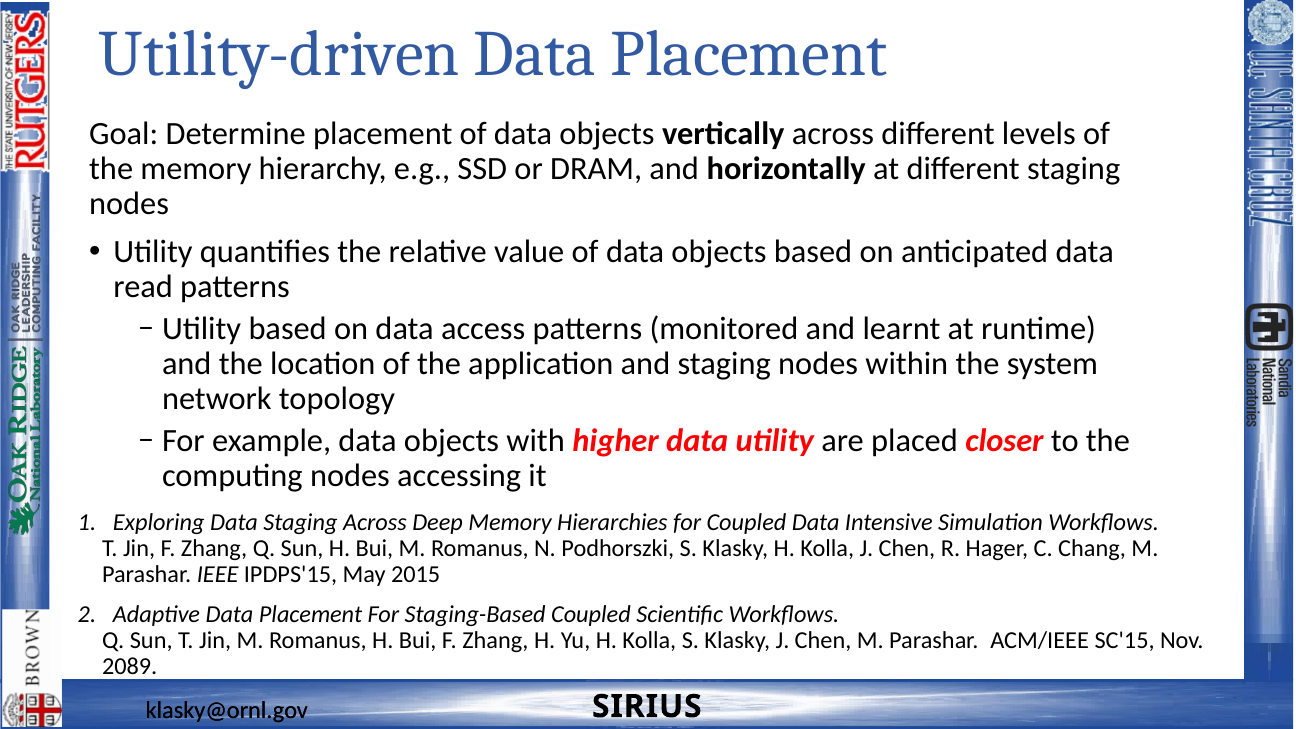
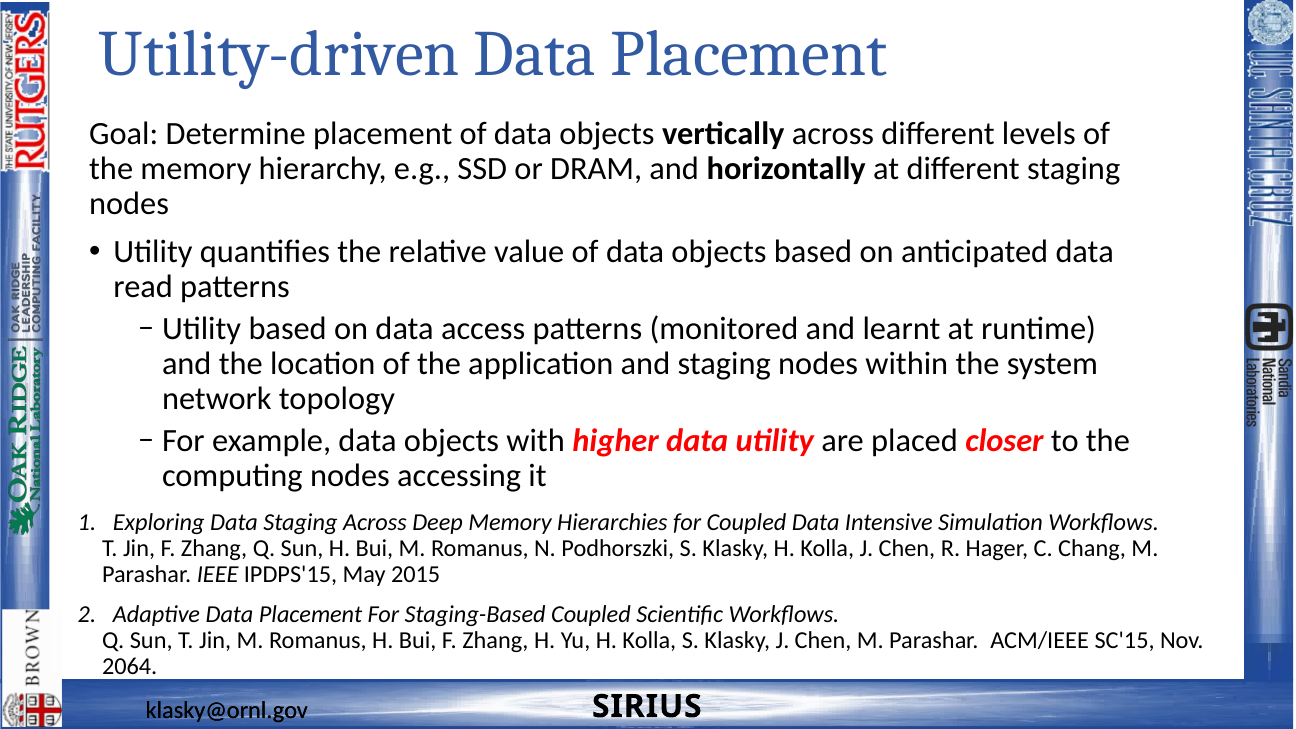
2089: 2089 -> 2064
